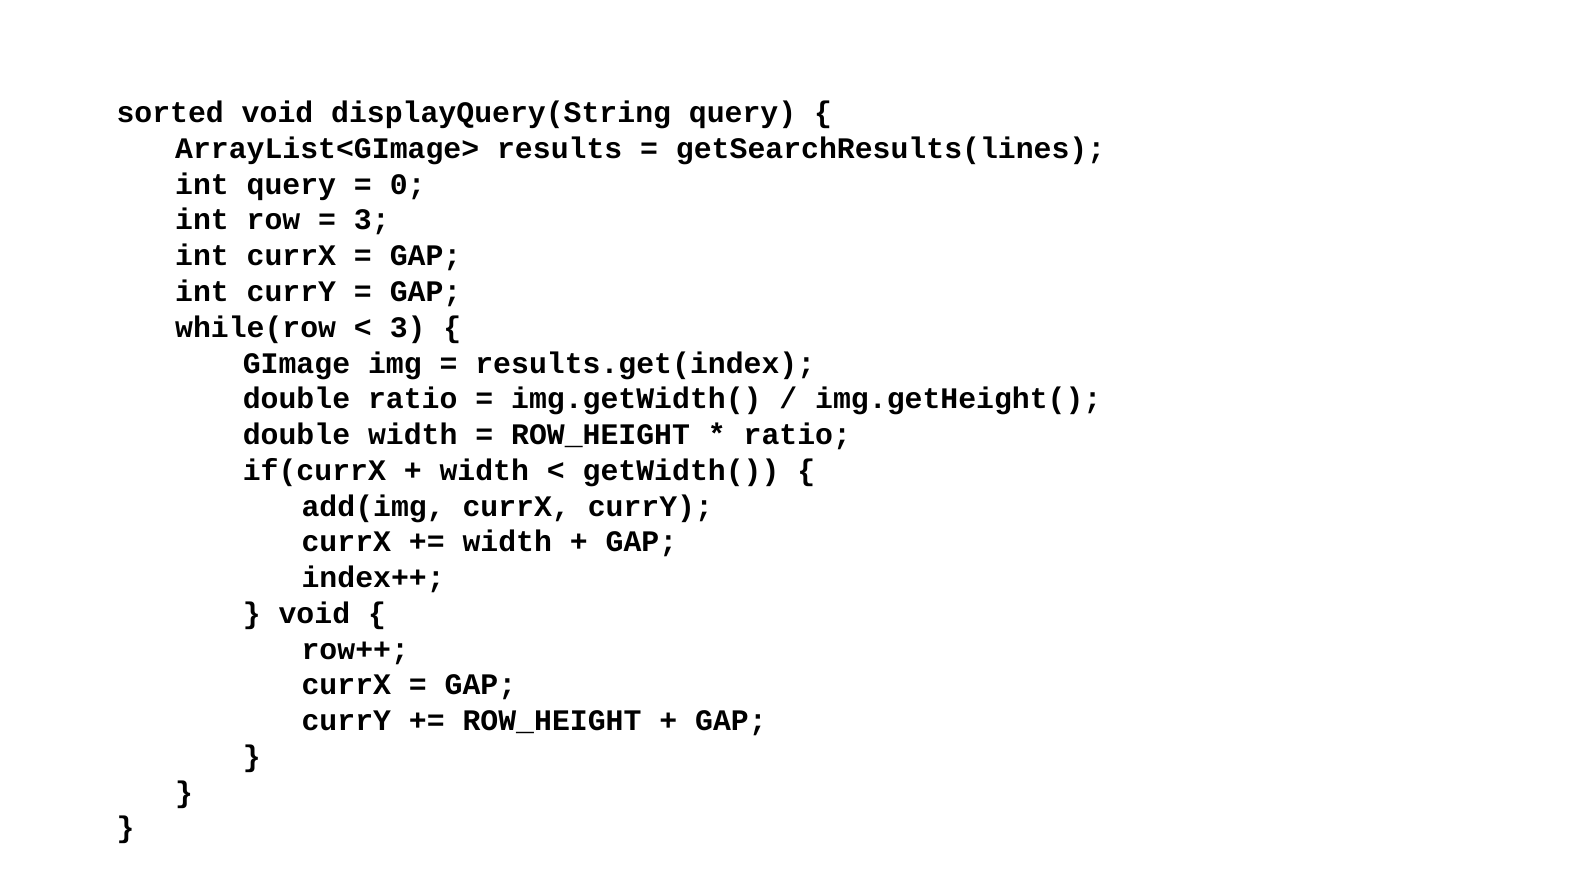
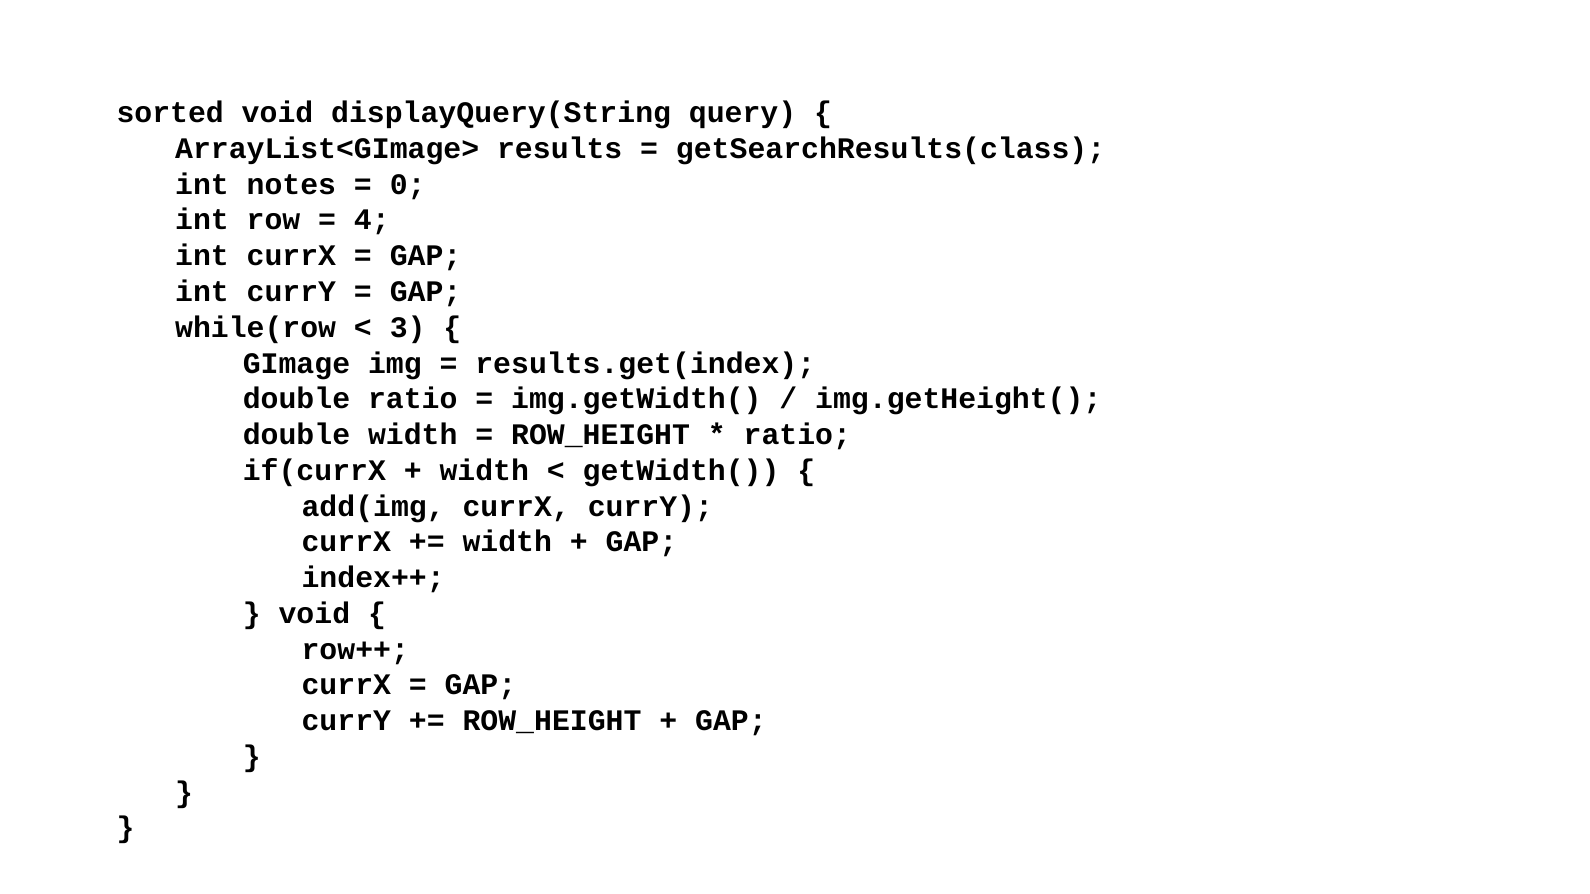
getSearchResults(lines: getSearchResults(lines -> getSearchResults(class
int query: query -> notes
3 at (372, 220): 3 -> 4
